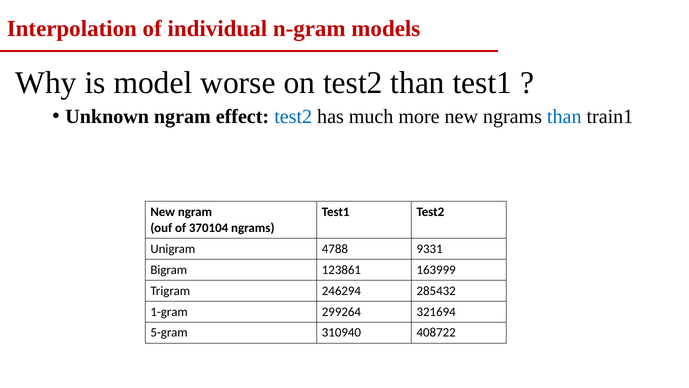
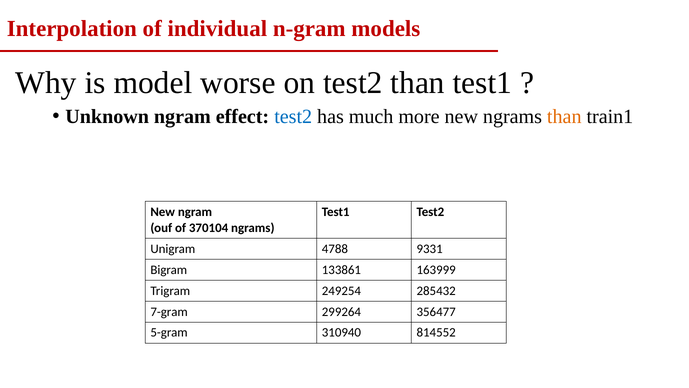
than at (564, 116) colour: blue -> orange
123861: 123861 -> 133861
246294: 246294 -> 249254
1-gram: 1-gram -> 7-gram
321694: 321694 -> 356477
408722: 408722 -> 814552
